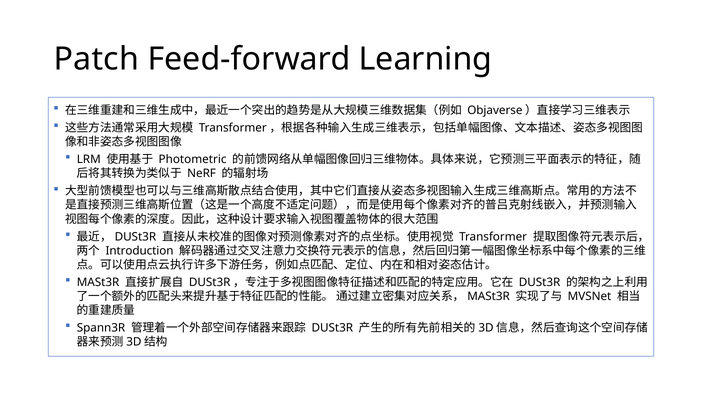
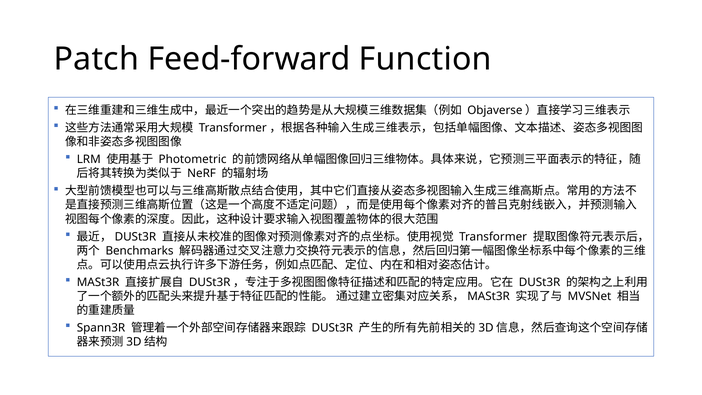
Learning: Learning -> Function
Introduction: Introduction -> Benchmarks
